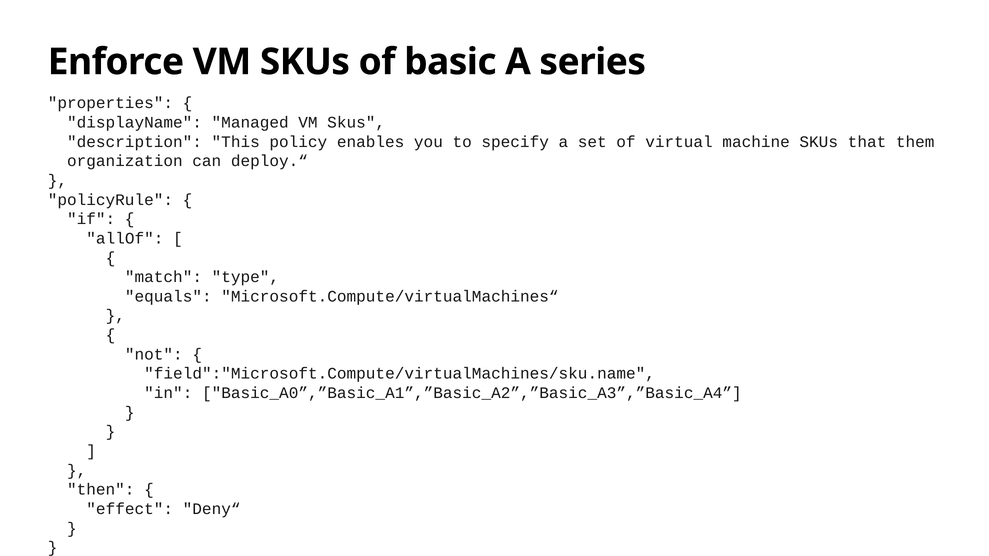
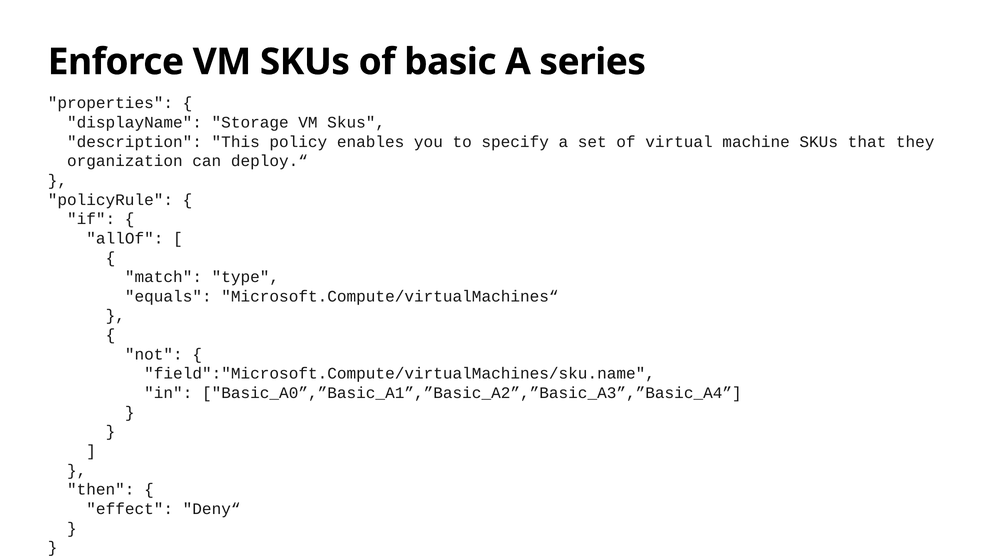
Managed: Managed -> Storage
them: them -> they
